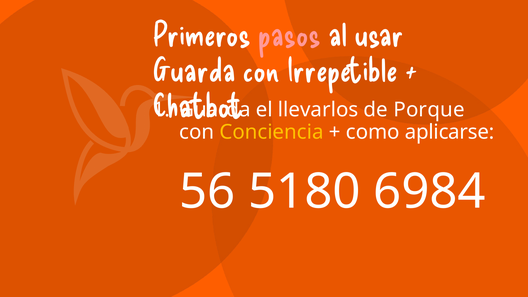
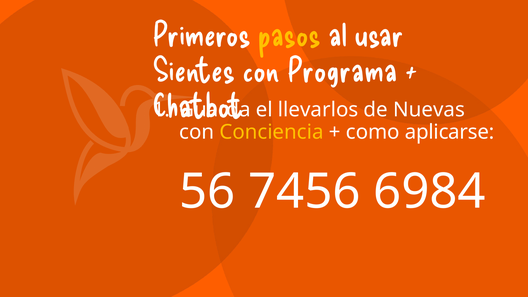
pasos colour: pink -> yellow
Guarda at (194, 71): Guarda -> Sientes
Irrepetible: Irrepetible -> Programa
Porque: Porque -> Nuevas
5180: 5180 -> 7456
